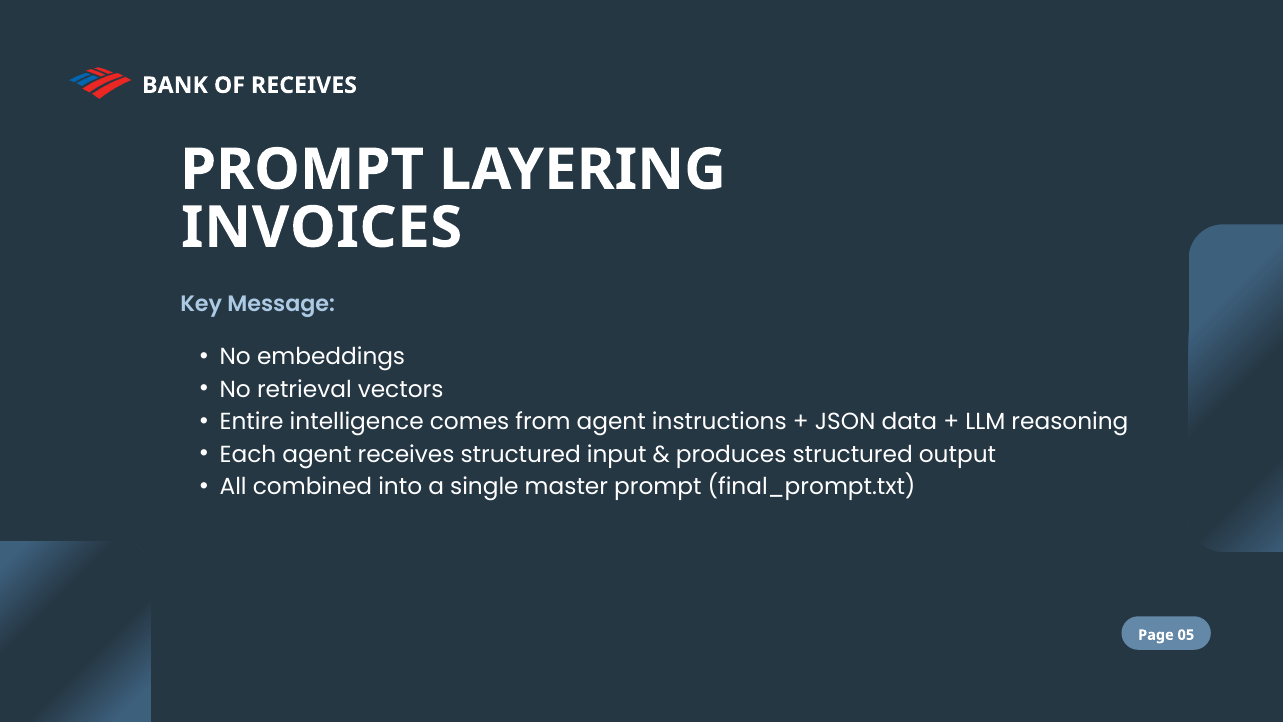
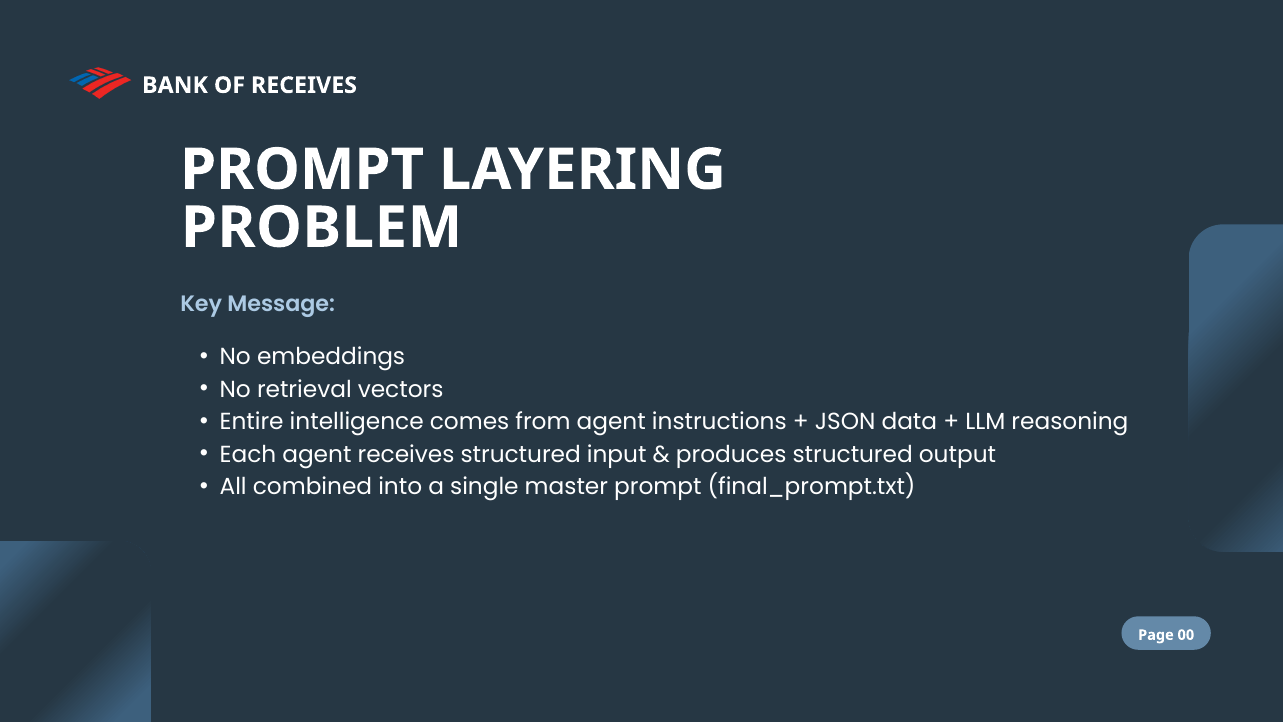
INVOICES: INVOICES -> PROBLEM
05: 05 -> 00
